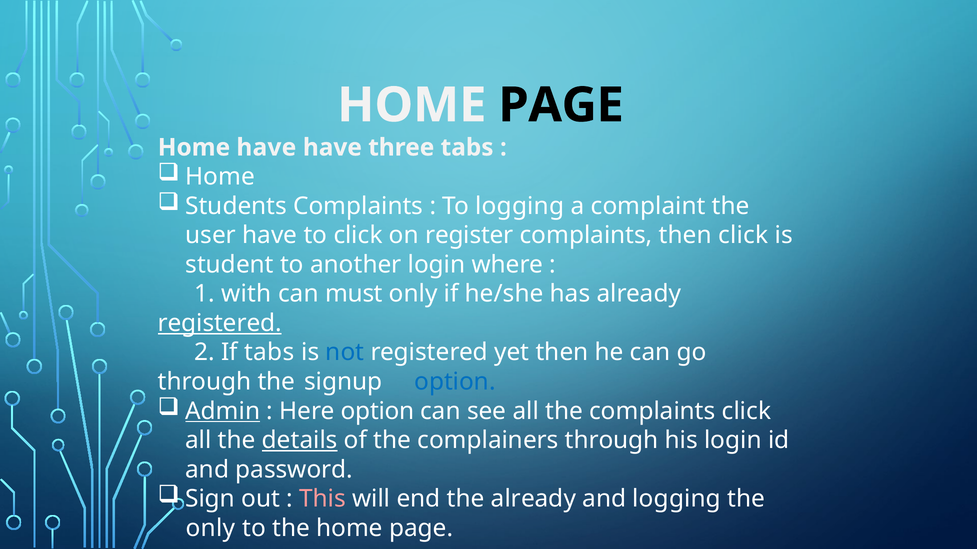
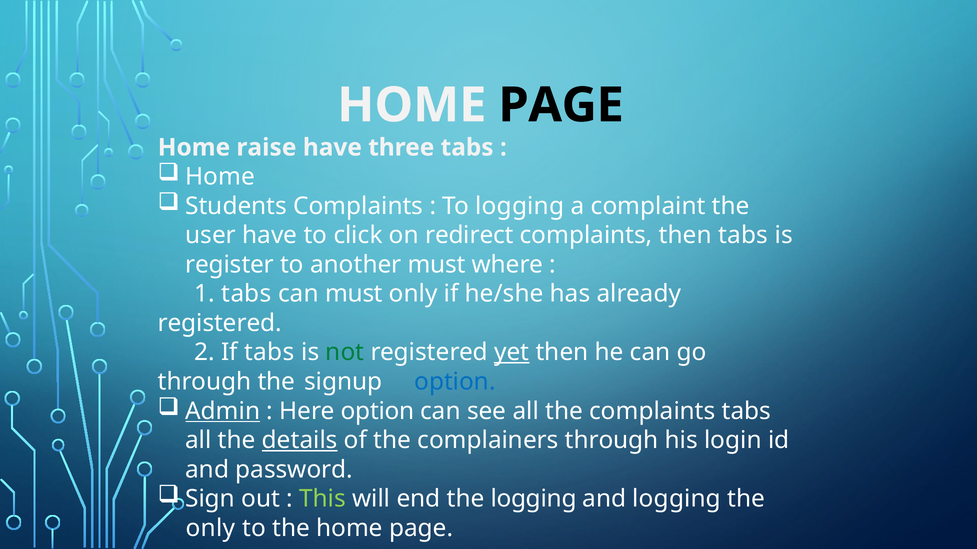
Home have: have -> raise
register: register -> redirect
then click: click -> tabs
student: student -> register
another login: login -> must
1 with: with -> tabs
registered at (220, 323) underline: present -> none
not colour: blue -> green
yet underline: none -> present
complaints click: click -> tabs
This colour: pink -> light green
the already: already -> logging
